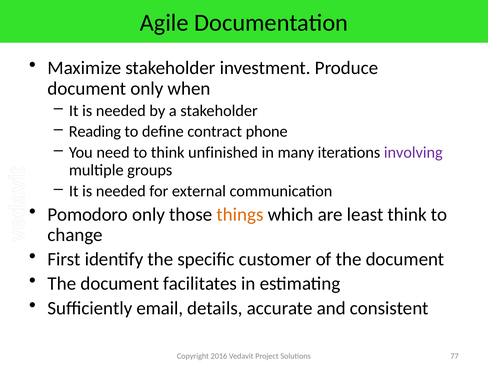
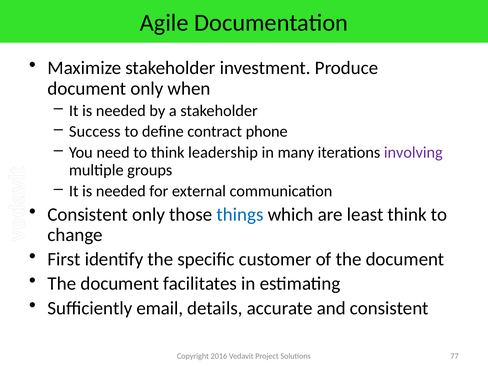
Reading: Reading -> Success
unfinished: unfinished -> leadership
Pomodoro at (88, 214): Pomodoro -> Consistent
things colour: orange -> blue
